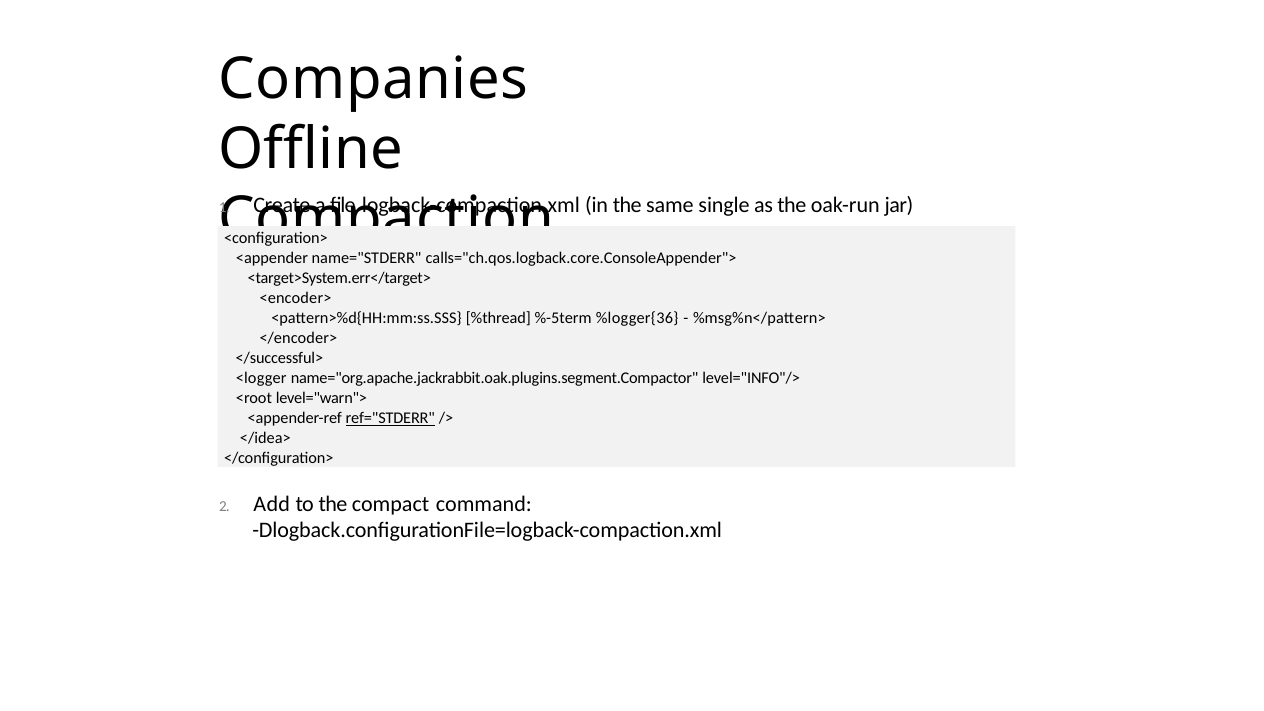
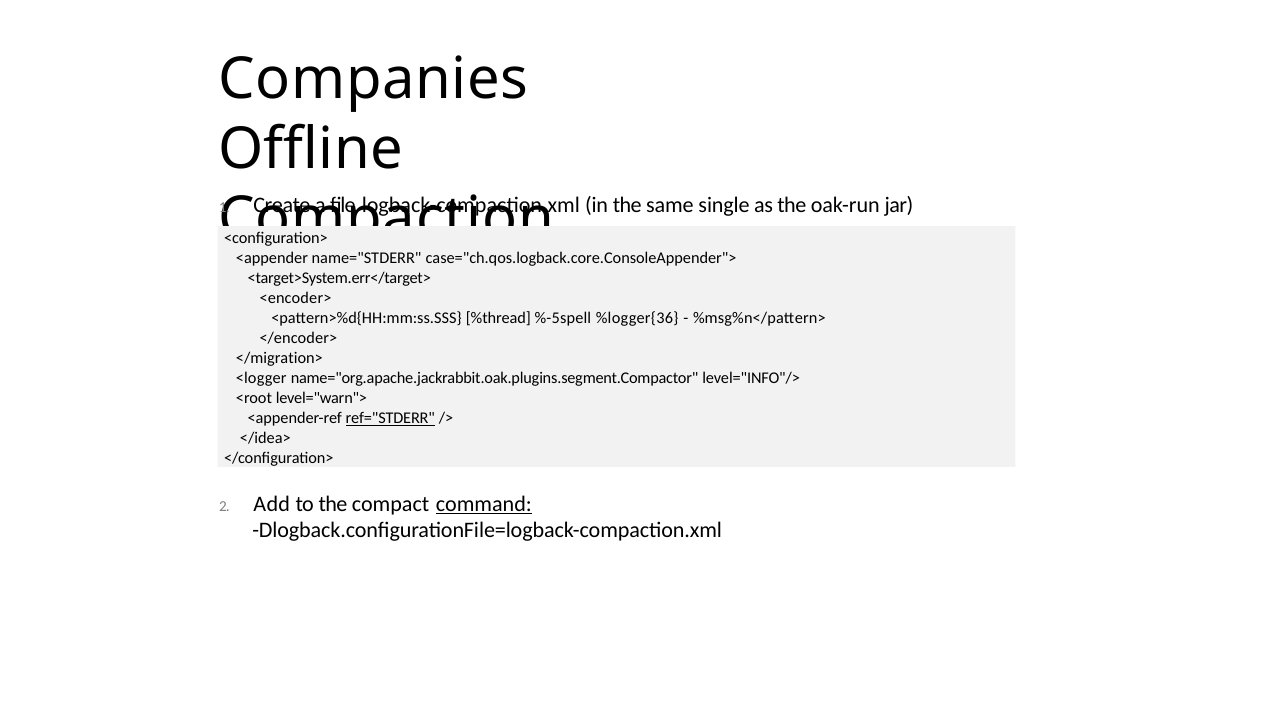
calls="ch.qos.logback.core.ConsoleAppender">: calls="ch.qos.logback.core.ConsoleAppender"> -> case="ch.qos.logback.core.ConsoleAppender">
%-5term: %-5term -> %-5spell
</successful>: </successful> -> </migration>
command underline: none -> present
